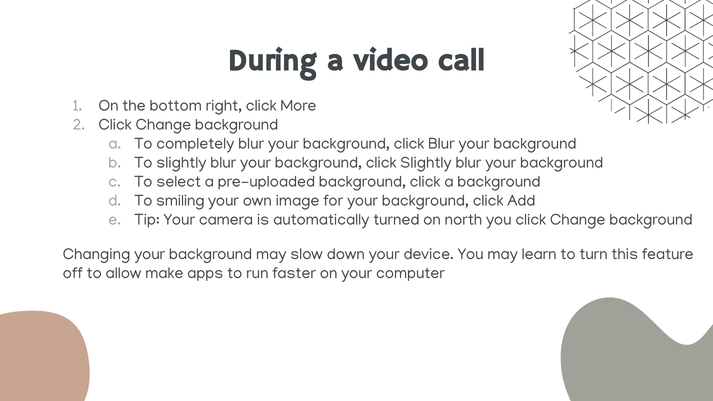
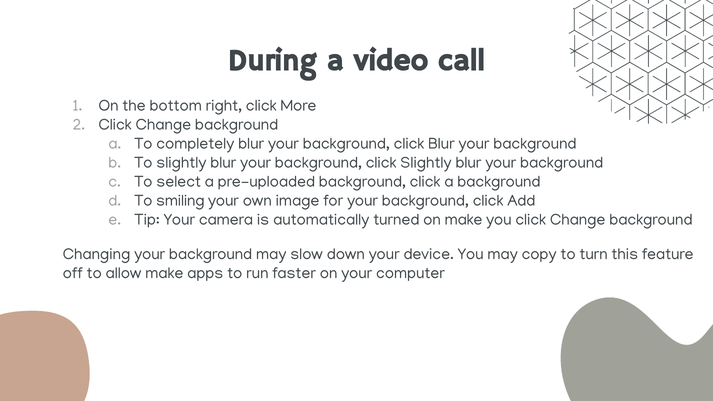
on north: north -> make
learn: learn -> copy
